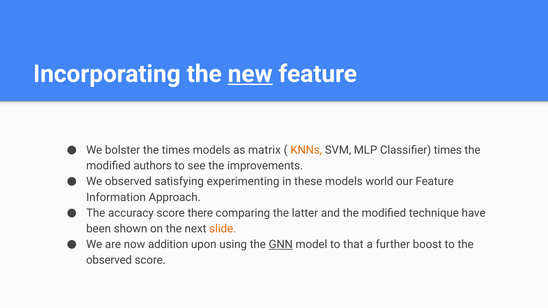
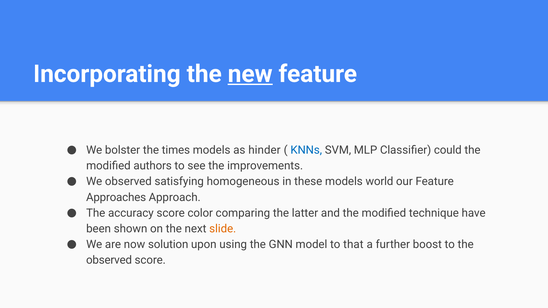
matrix: matrix -> hinder
KNNs colour: orange -> blue
Classifier times: times -> could
experimenting: experimenting -> homogeneous
Information: Information -> Approaches
there: there -> color
addition: addition -> solution
GNN underline: present -> none
